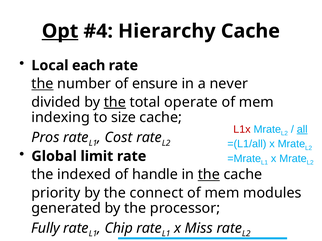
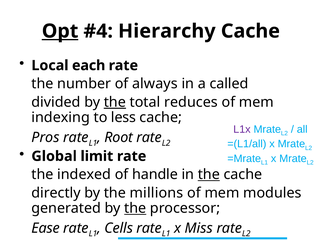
the at (42, 84) underline: present -> none
ensure: ensure -> always
never: never -> called
operate: operate -> reduces
size: size -> less
L1x colour: red -> purple
all underline: present -> none
Cost: Cost -> Root
priority: priority -> directly
connect: connect -> millions
the at (135, 209) underline: none -> present
Fully: Fully -> Ease
Chip: Chip -> Cells
